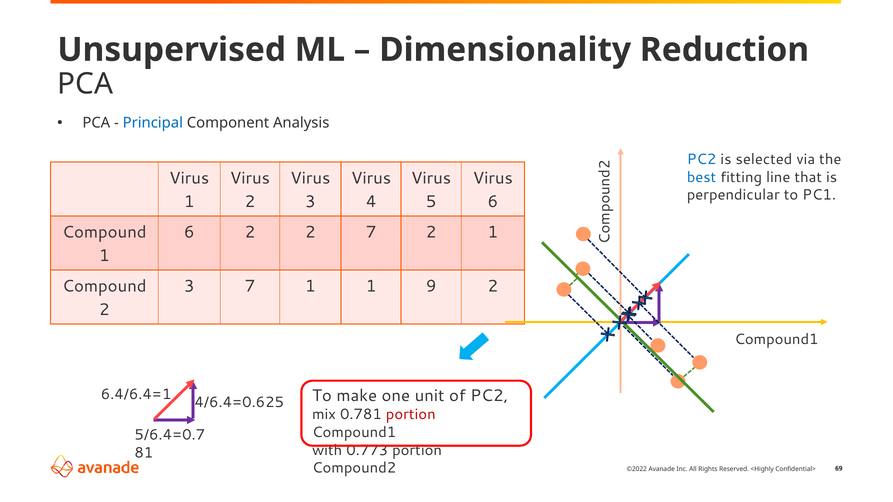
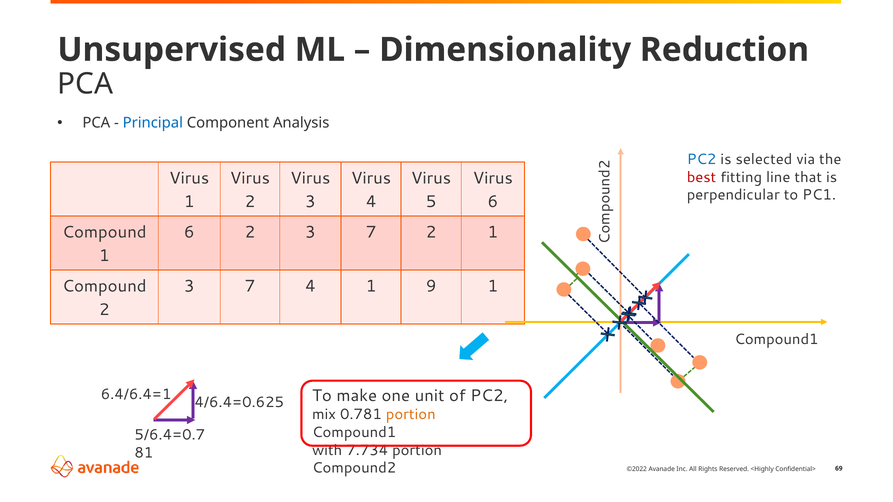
best colour: blue -> red
6 2 2: 2 -> 3
7 1: 1 -> 4
9 2: 2 -> 1
portion at (411, 415) colour: red -> orange
0.773: 0.773 -> 7.734
